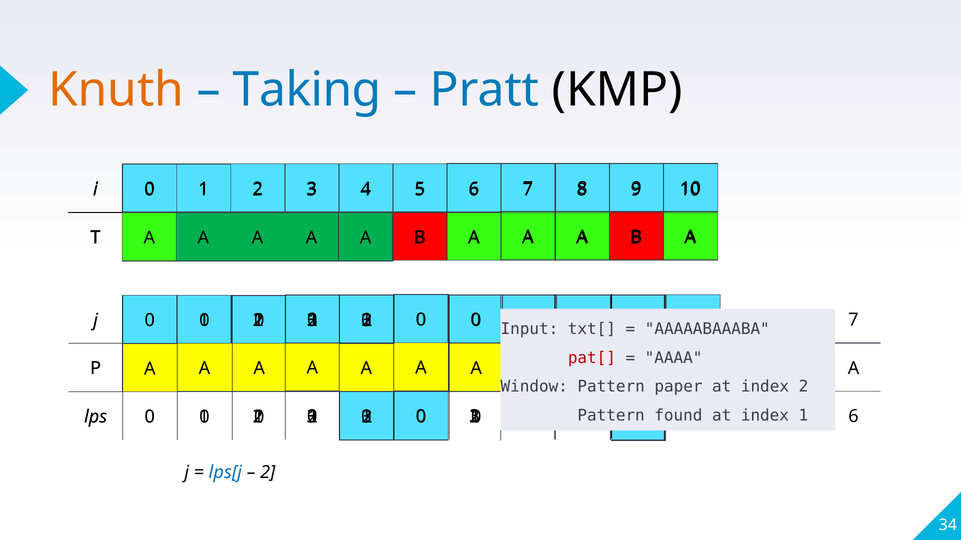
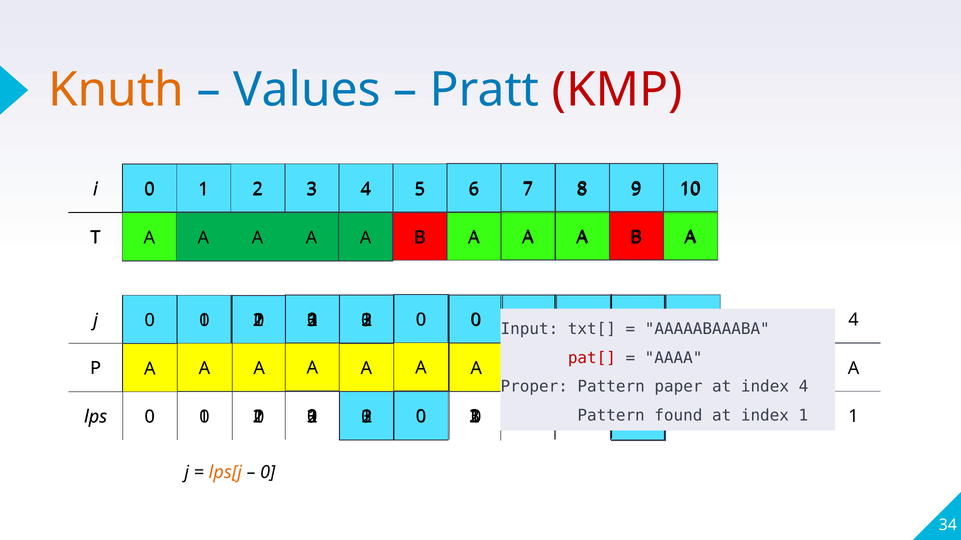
Taking: Taking -> Values
KMP colour: black -> red
7 at (854, 320): 7 -> 4
Window: Window -> Proper
index 2: 2 -> 4
6 at (854, 417): 6 -> 1
lps[j colour: blue -> orange
2 at (268, 473): 2 -> 0
